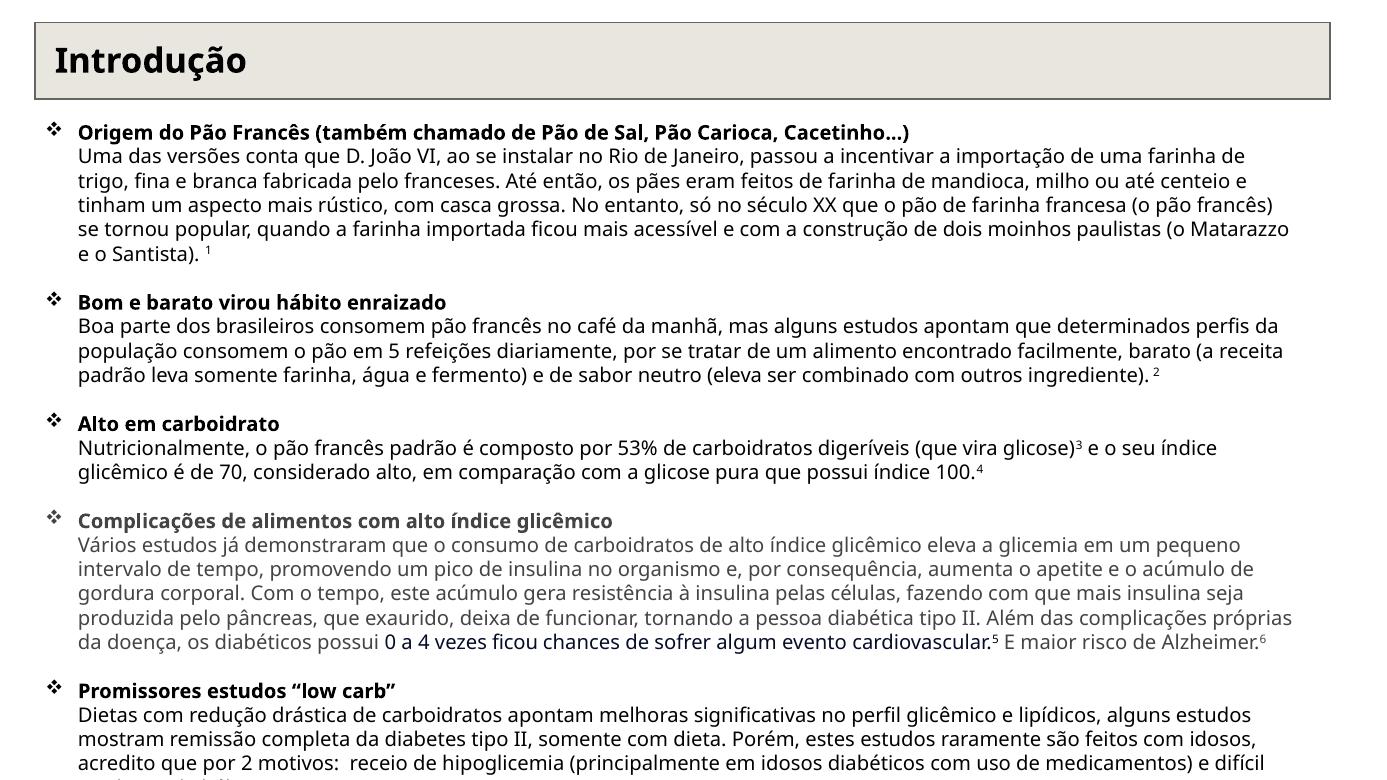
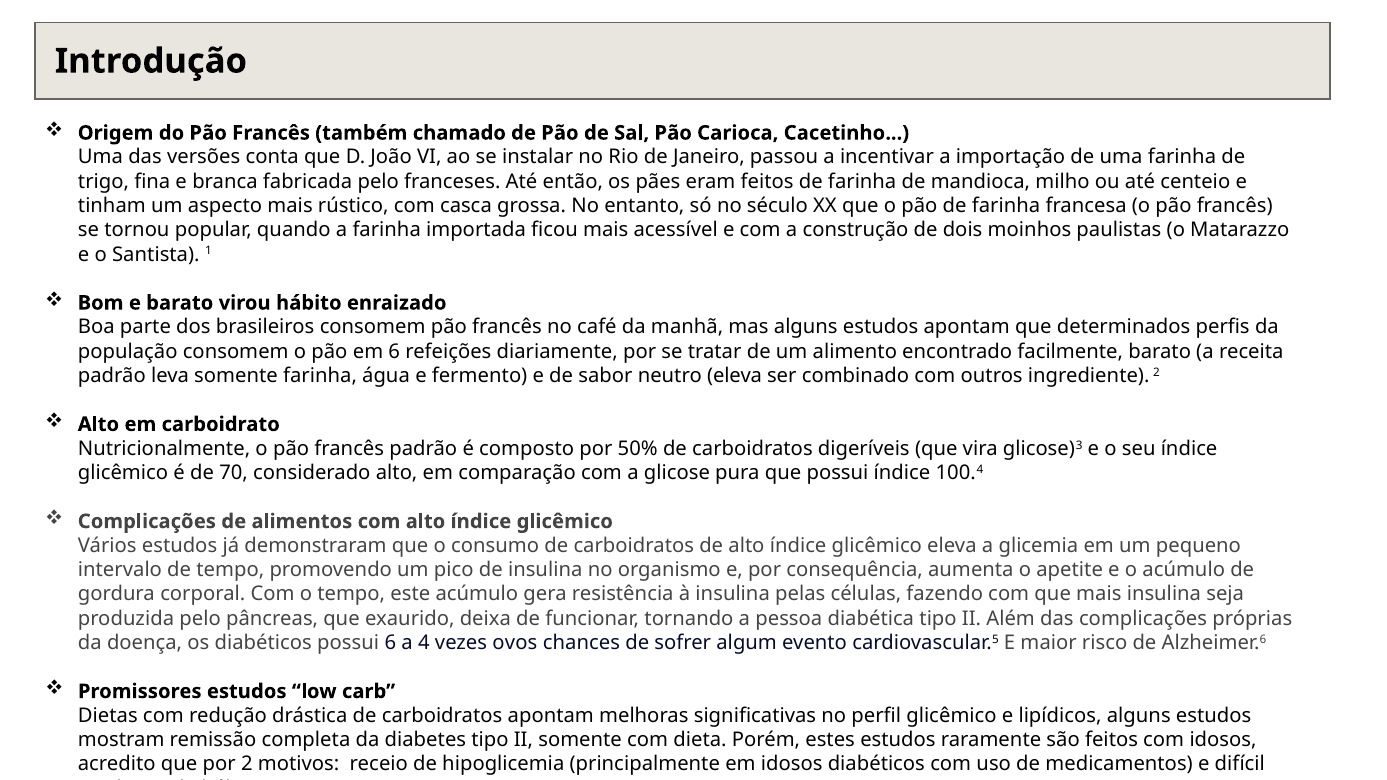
em 5: 5 -> 6
53%: 53% -> 50%
possui 0: 0 -> 6
vezes ficou: ficou -> ovos
